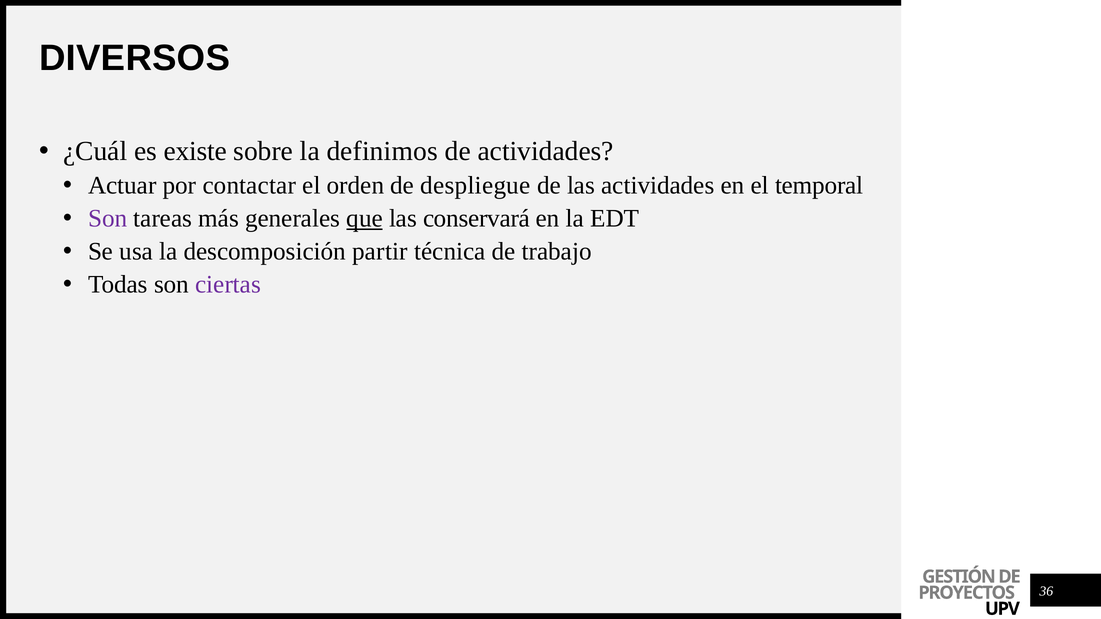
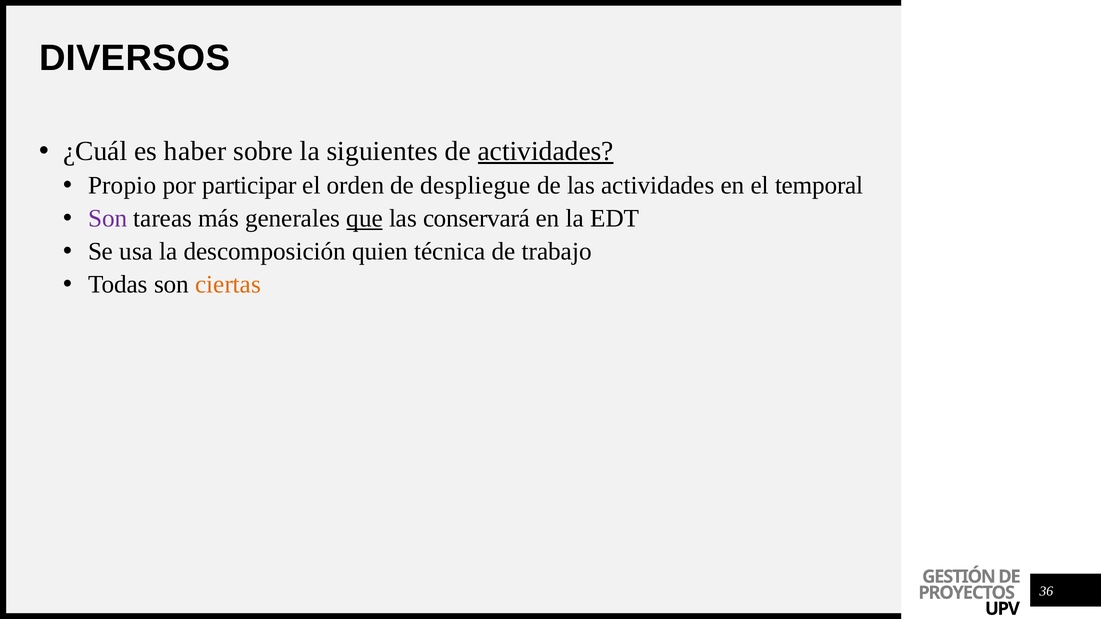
existe: existe -> haber
definimos: definimos -> siguientes
actividades at (546, 151) underline: none -> present
Actuar: Actuar -> Propio
contactar: contactar -> participar
partir: partir -> quien
ciertas colour: purple -> orange
